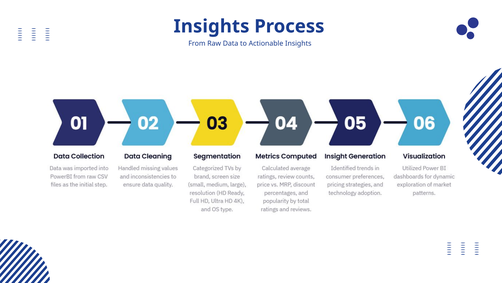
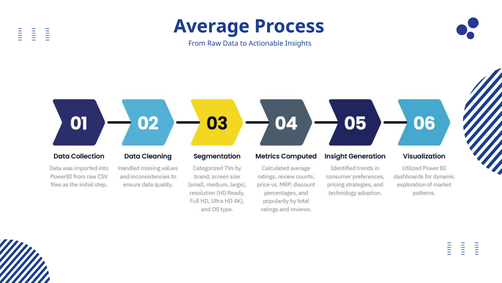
Insights at (211, 26): Insights -> Average
